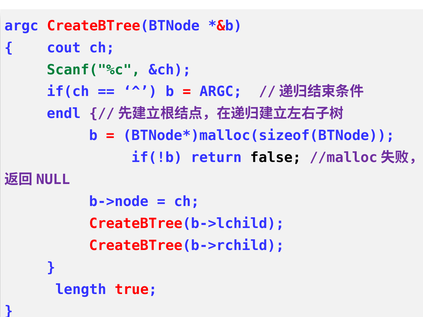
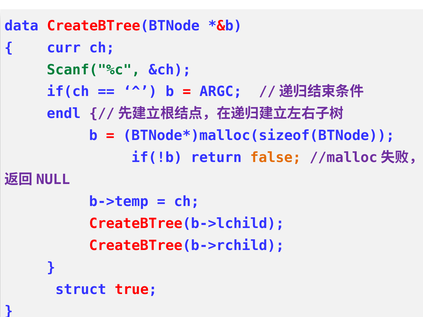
argc at (21, 26): argc -> data
cout: cout -> curr
false colour: black -> orange
b->node: b->node -> b->temp
length: length -> struct
